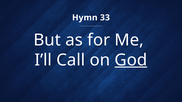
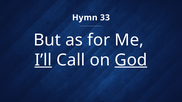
I’ll underline: none -> present
